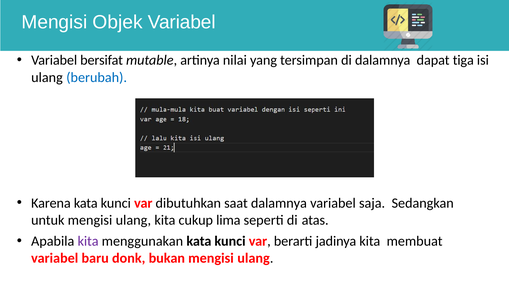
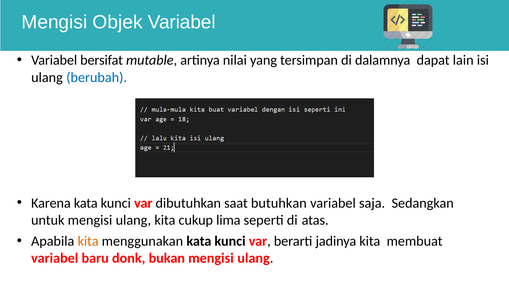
tiga: tiga -> lain
saat dalamnya: dalamnya -> butuhkan
kita at (88, 241) colour: purple -> orange
